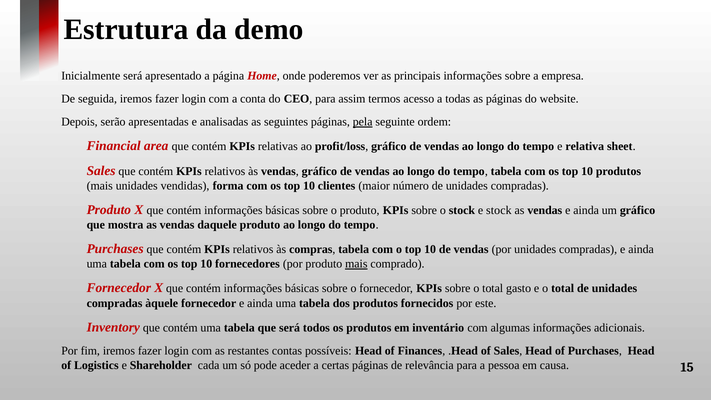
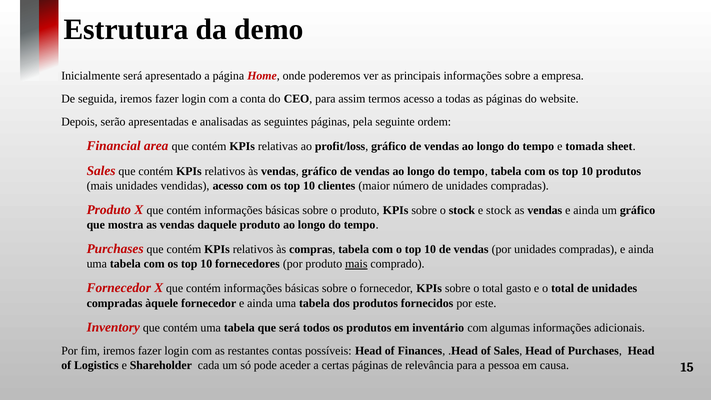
pela underline: present -> none
relativa: relativa -> tomada
vendidas forma: forma -> acesso
